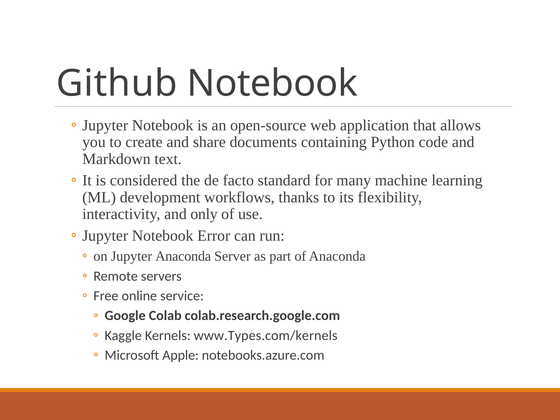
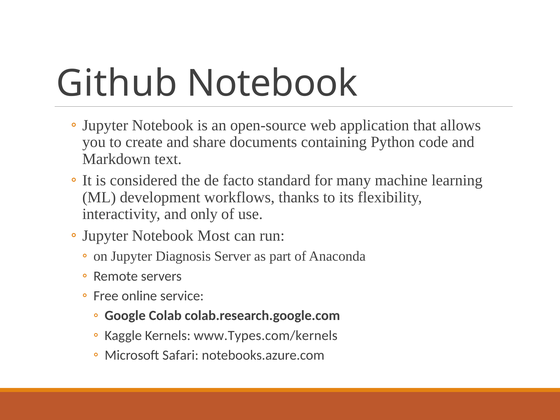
Error: Error -> Most
Jupyter Anaconda: Anaconda -> Diagnosis
Apple: Apple -> Safari
